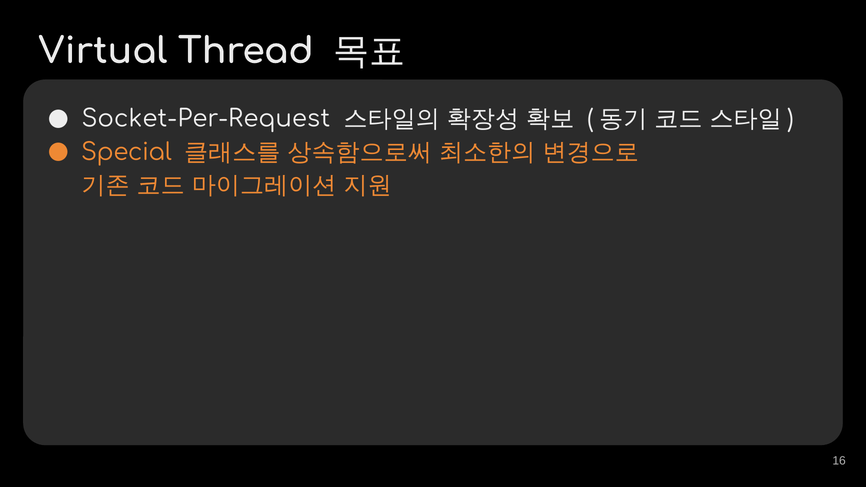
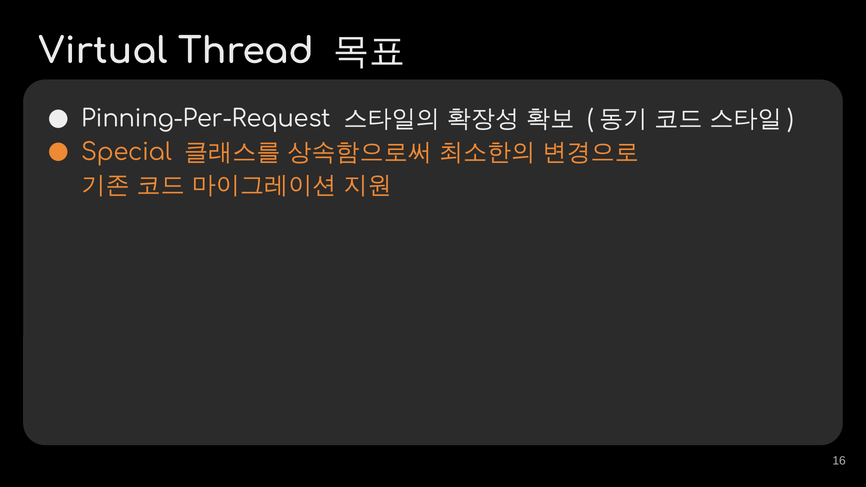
Socket-Per-Request: Socket-Per-Request -> Pinning-Per-Request
